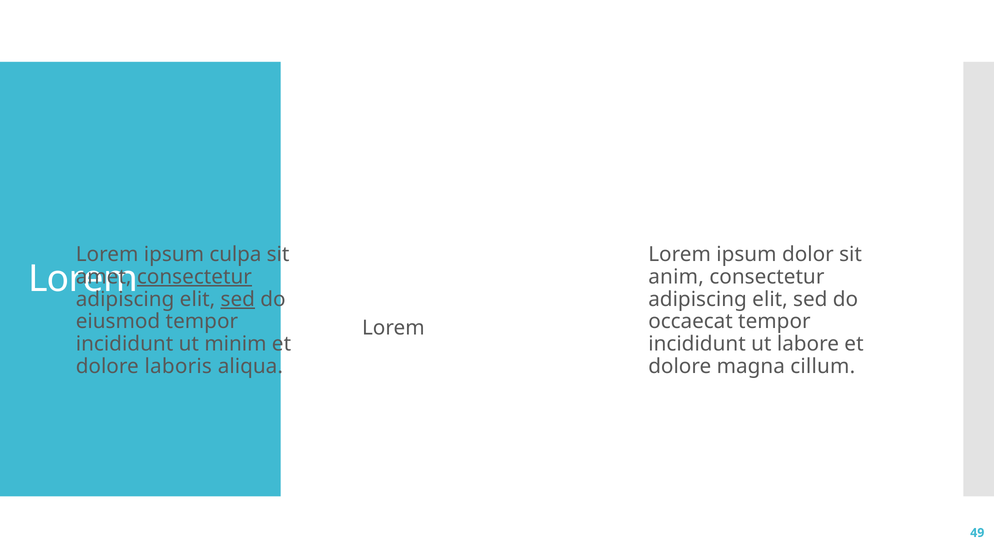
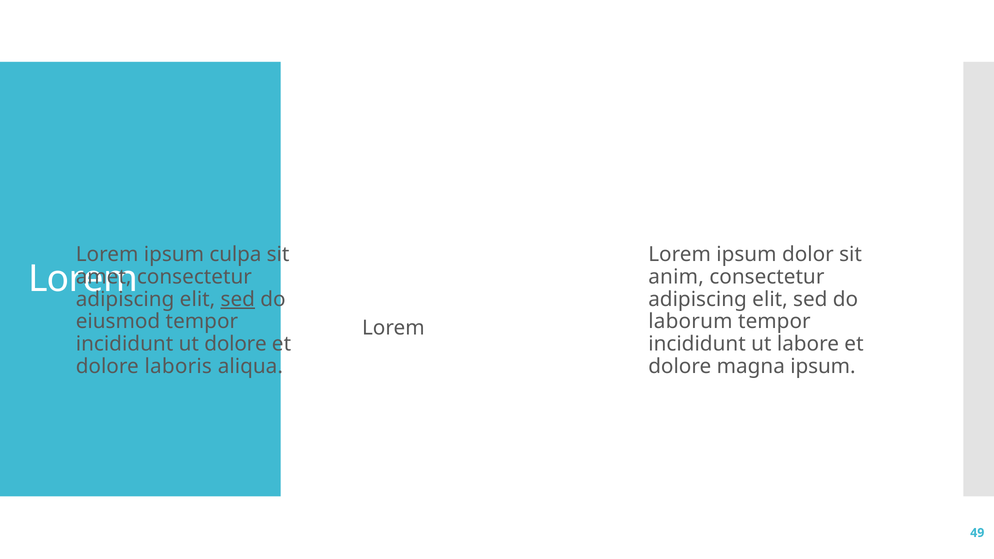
consectetur at (194, 277) underline: present -> none
occaecat: occaecat -> laborum
ut minim: minim -> dolore
magna cillum: cillum -> ipsum
